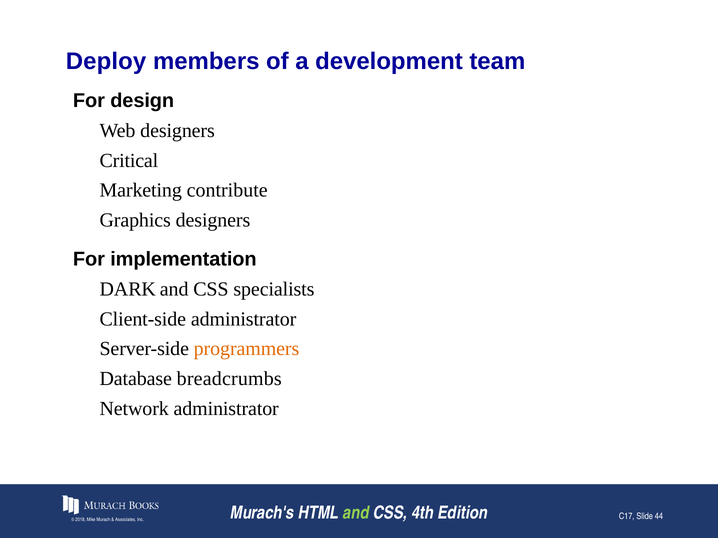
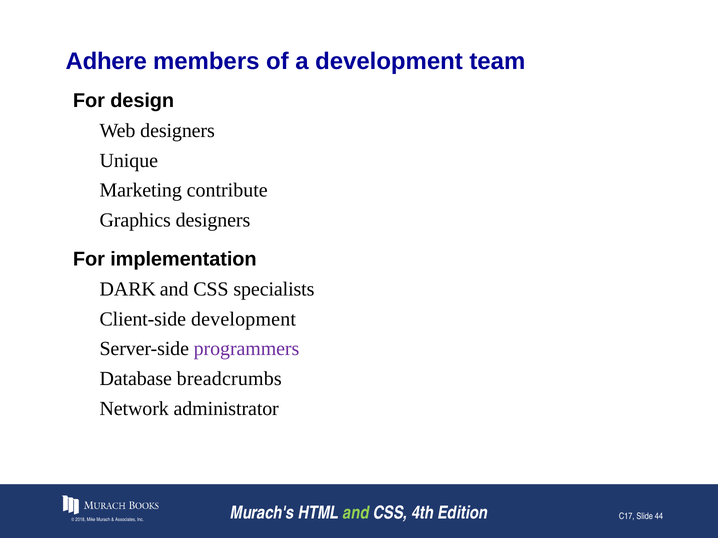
Deploy: Deploy -> Adhere
Critical: Critical -> Unique
Client-side administrator: administrator -> development
programmers colour: orange -> purple
